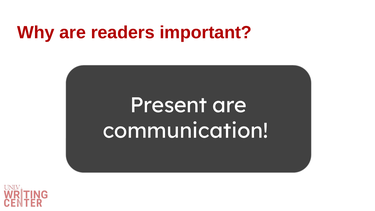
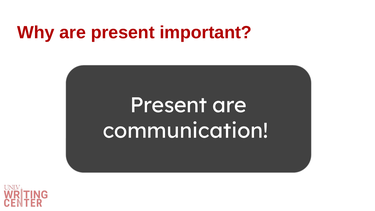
are readers: readers -> present
